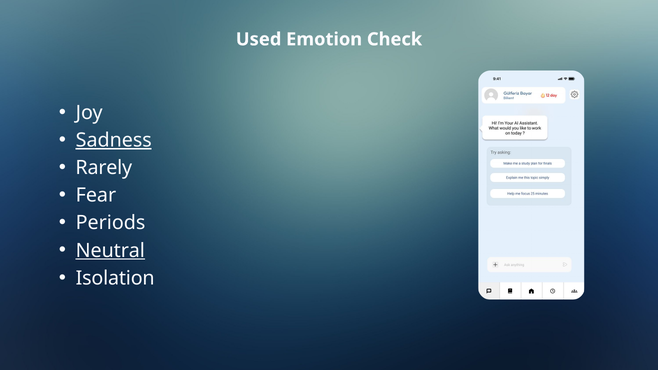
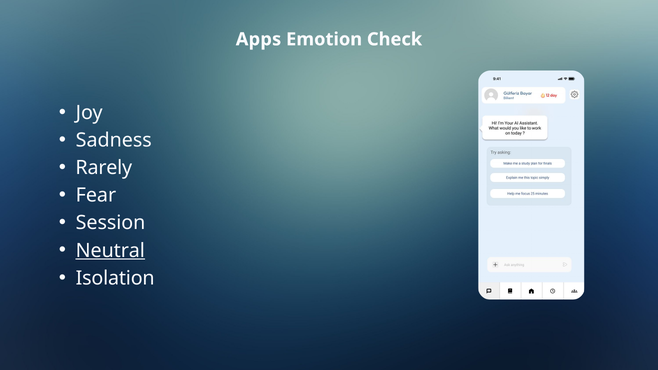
Used: Used -> Apps
Sadness underline: present -> none
Periods: Periods -> Session
